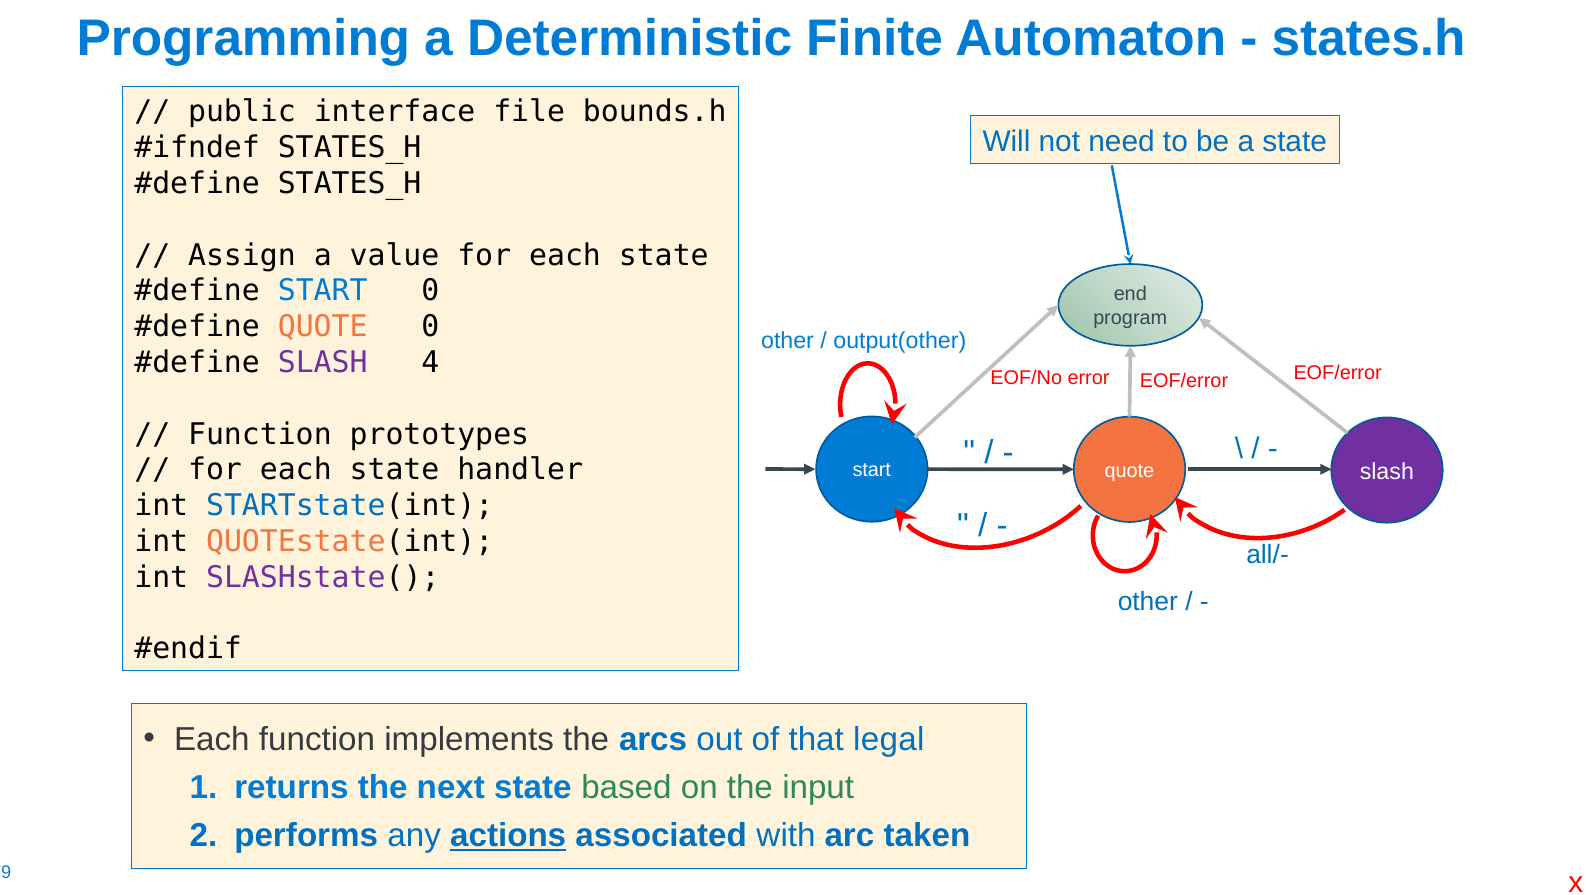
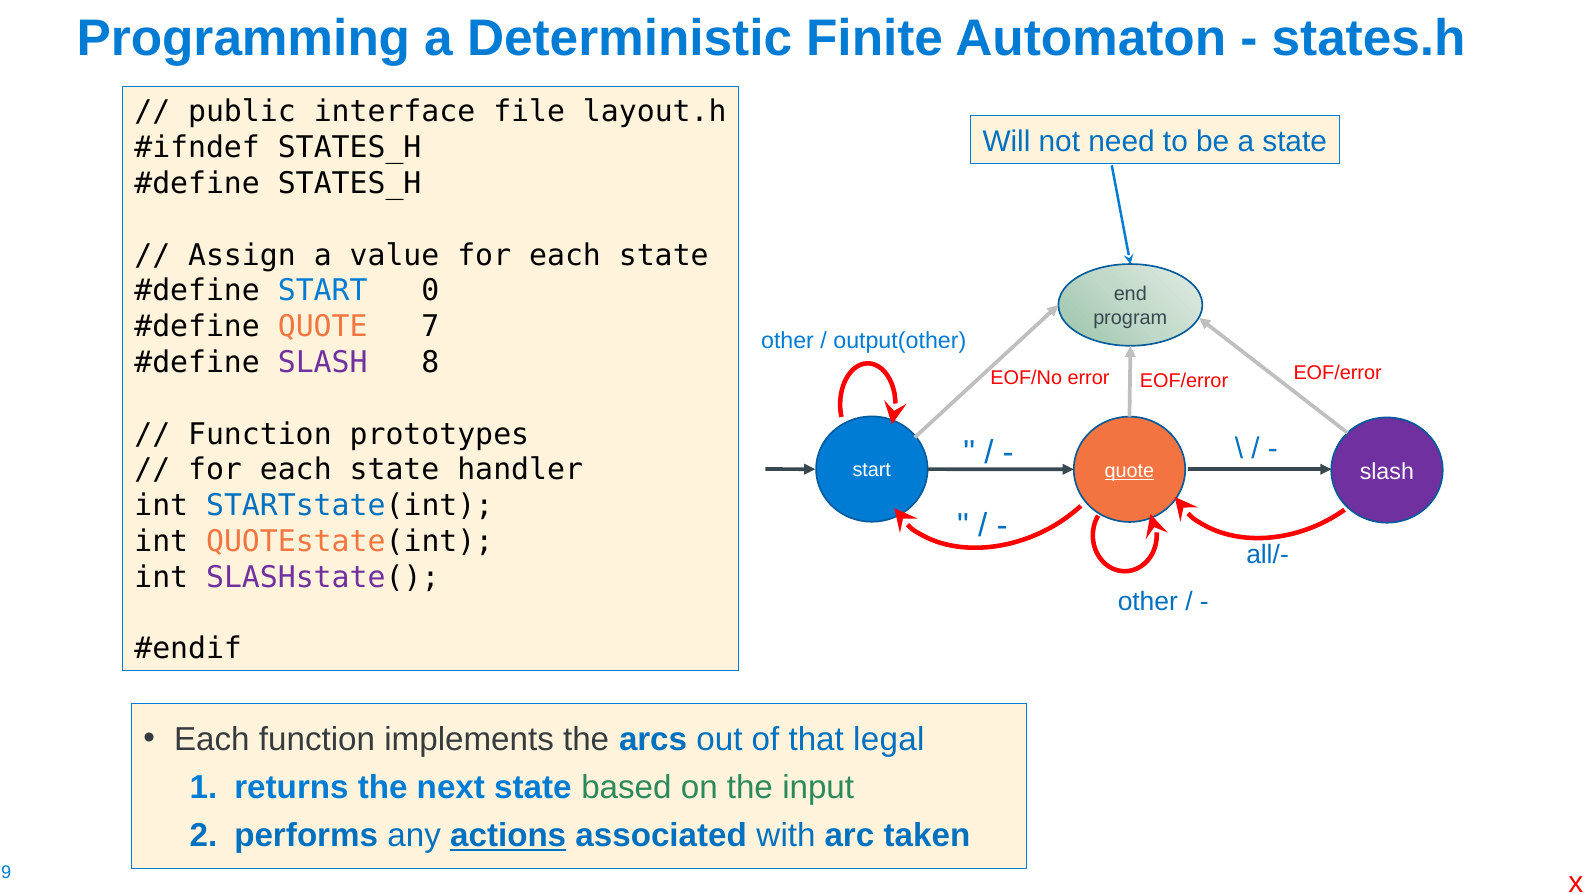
bounds.h: bounds.h -> layout.h
QUOTE 0: 0 -> 7
4: 4 -> 8
quote at (1129, 471) underline: none -> present
